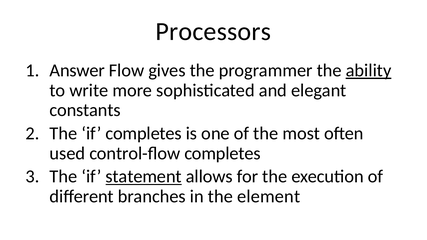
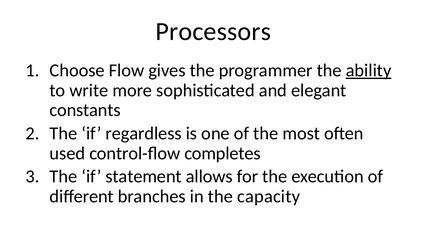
Answer: Answer -> Choose
if completes: completes -> regardless
statement underline: present -> none
element: element -> capacity
